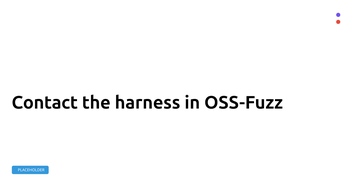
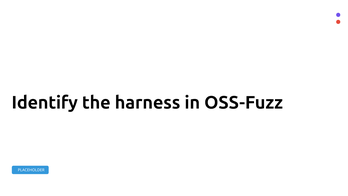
Contact: Contact -> Identify
